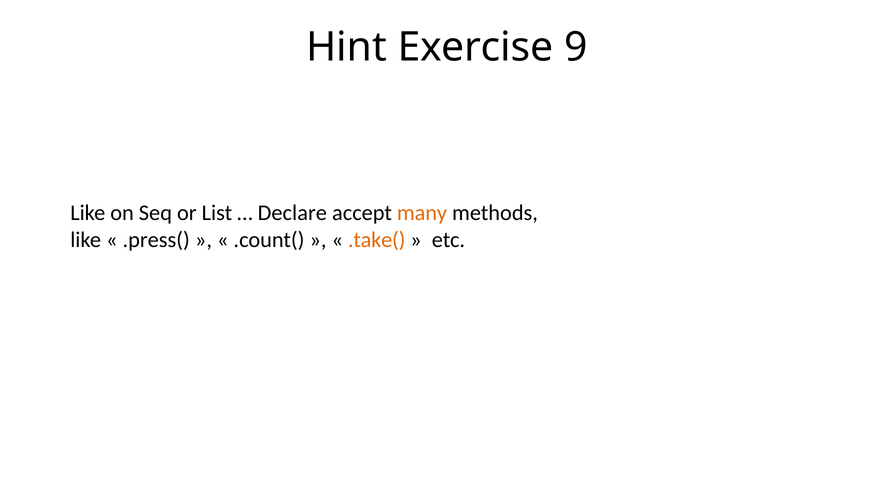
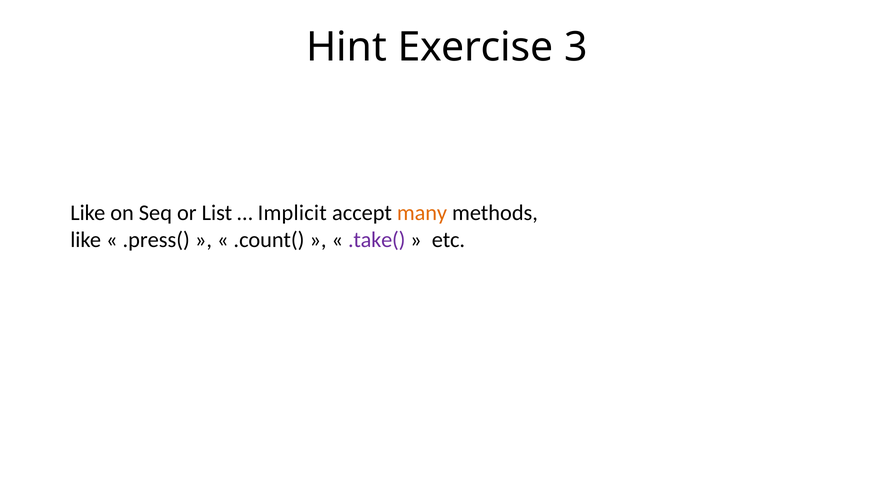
9: 9 -> 3
Declare: Declare -> Implicit
.take( colour: orange -> purple
